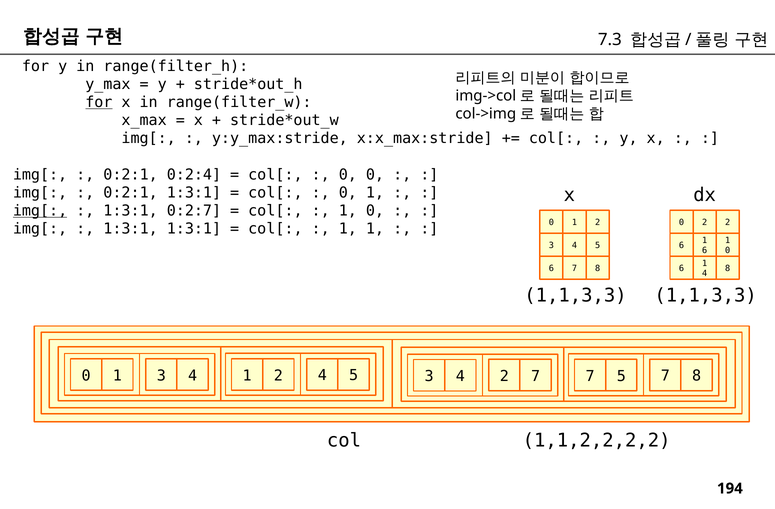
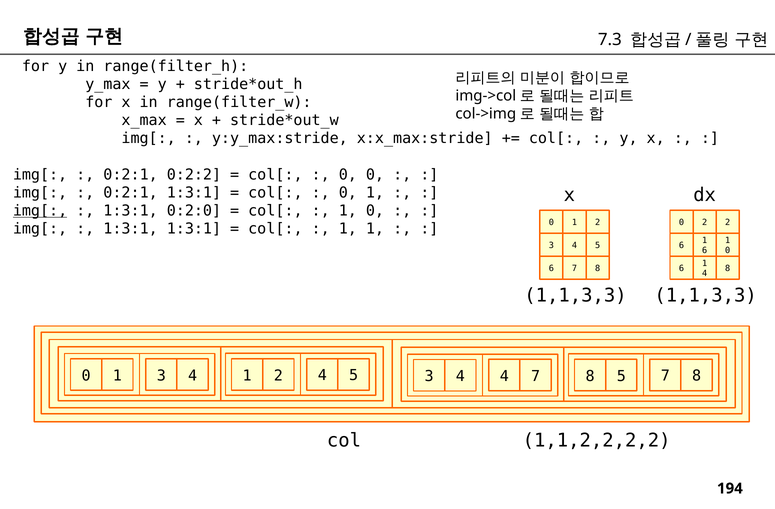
for at (99, 102) underline: present -> none
0:2:4: 0:2:4 -> 0:2:2
0:2:7: 0:2:7 -> 0:2:0
3 4 2: 2 -> 4
7 at (590, 376): 7 -> 8
